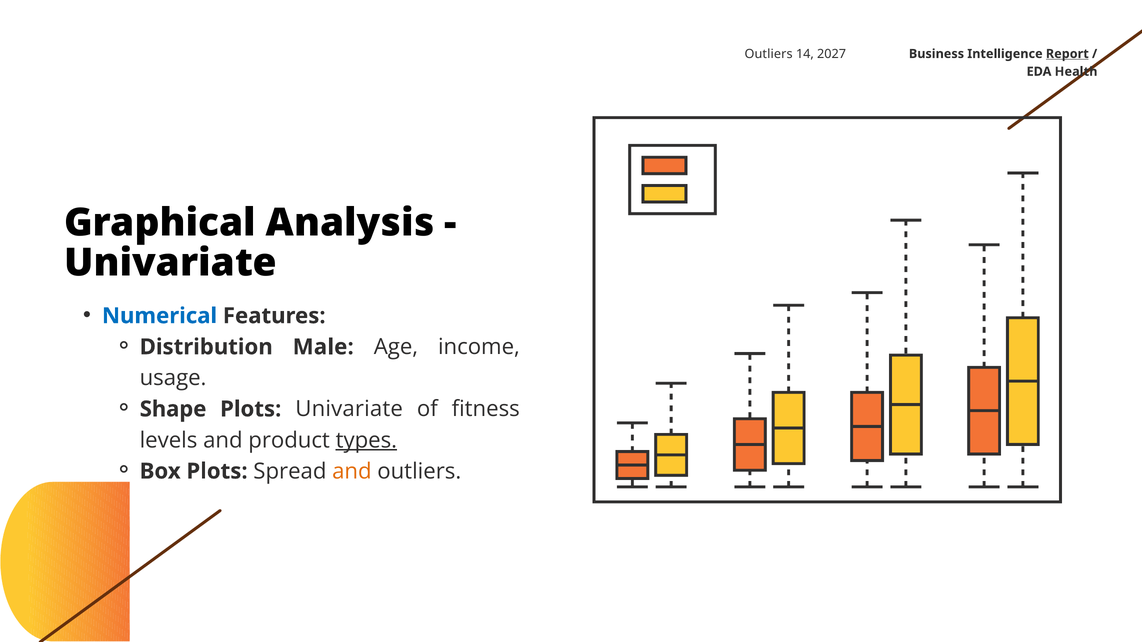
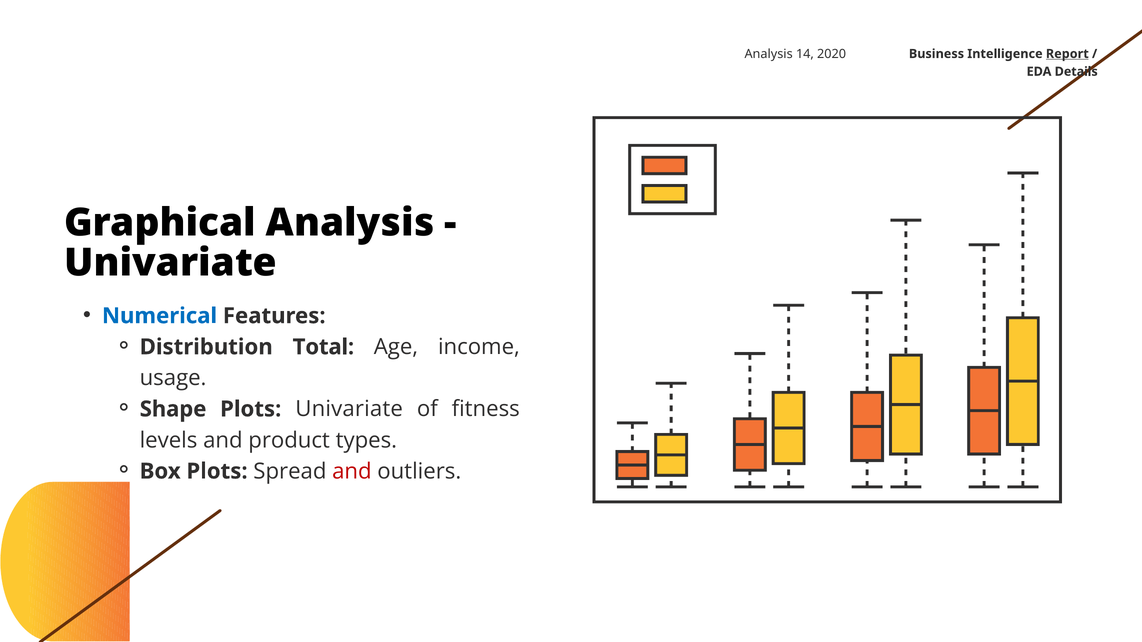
Outliers at (769, 54): Outliers -> Analysis
2027: 2027 -> 2020
Health: Health -> Details
Male: Male -> Total
types underline: present -> none
and at (352, 472) colour: orange -> red
